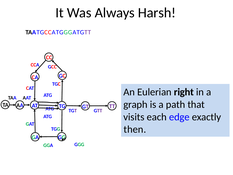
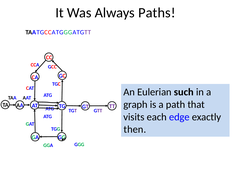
Harsh: Harsh -> Paths
right: right -> such
